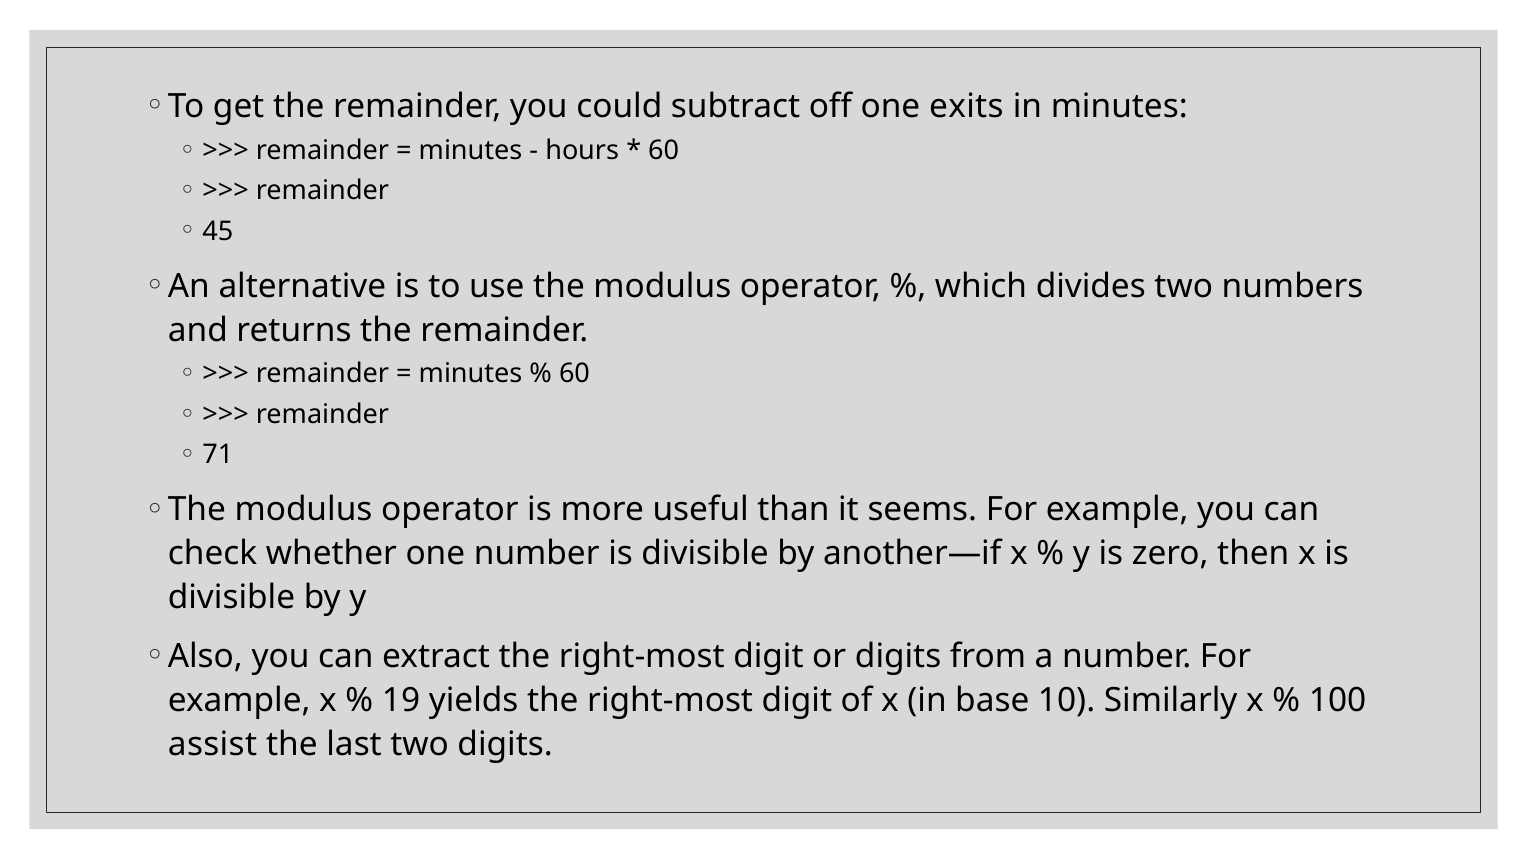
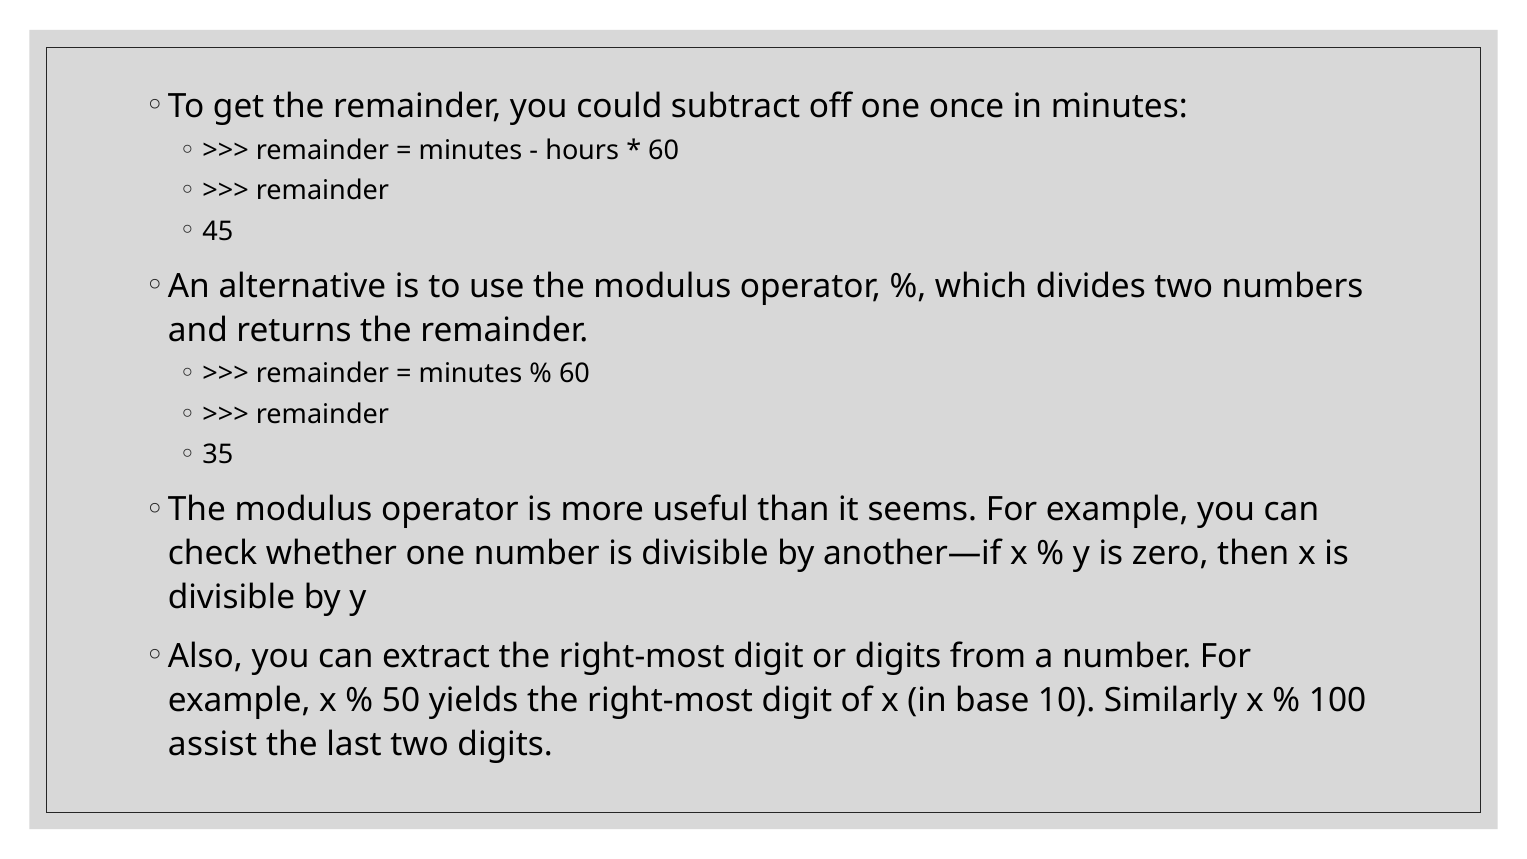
exits: exits -> once
71: 71 -> 35
19: 19 -> 50
